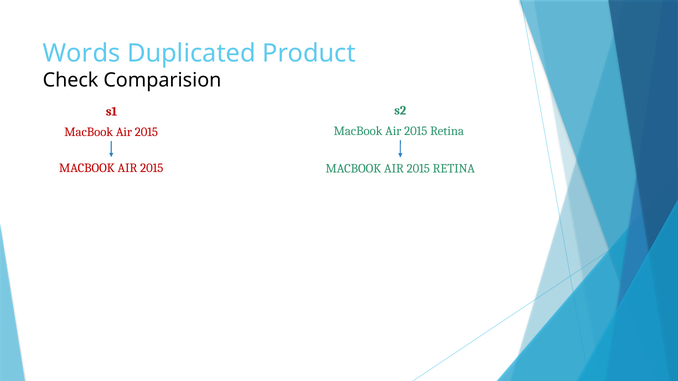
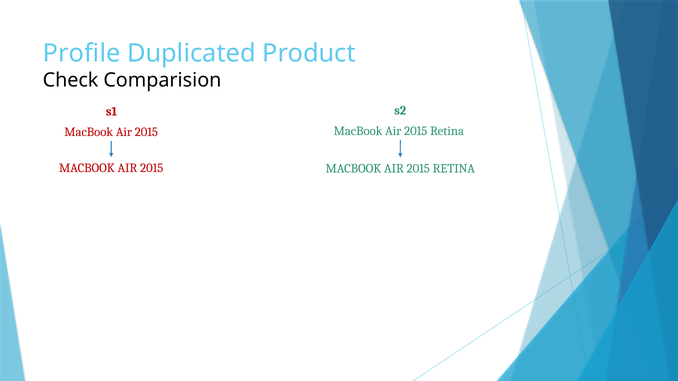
Words: Words -> Profile
